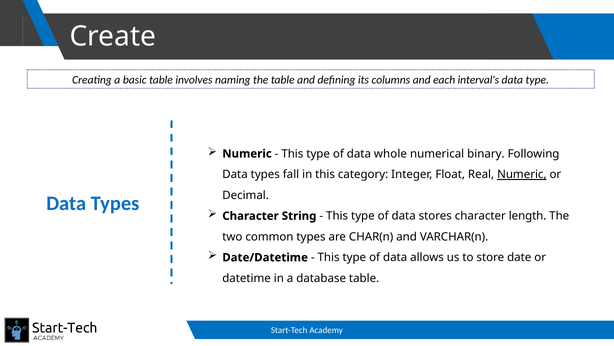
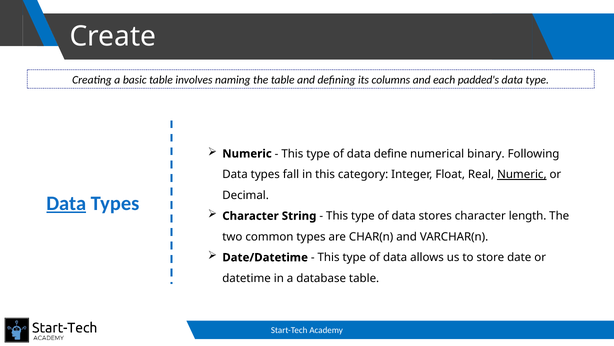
interval's: interval's -> padded's
whole: whole -> define
Data at (66, 203) underline: none -> present
